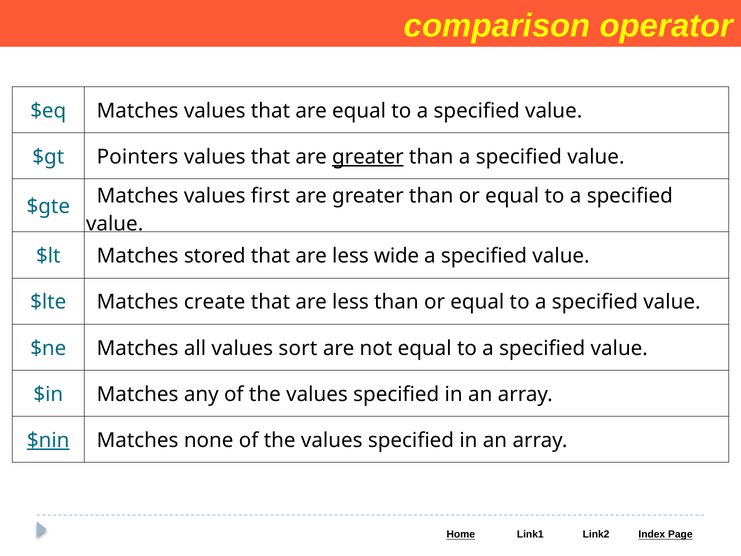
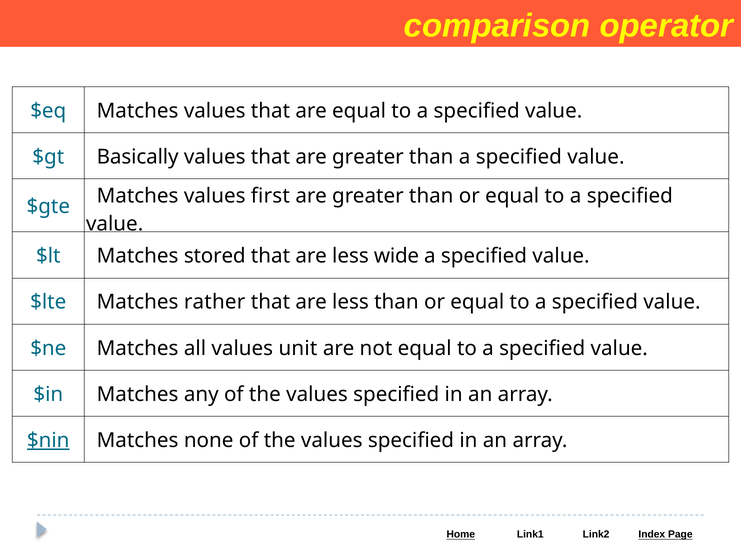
Pointers: Pointers -> Basically
greater at (368, 157) underline: present -> none
create: create -> rather
sort: sort -> unit
